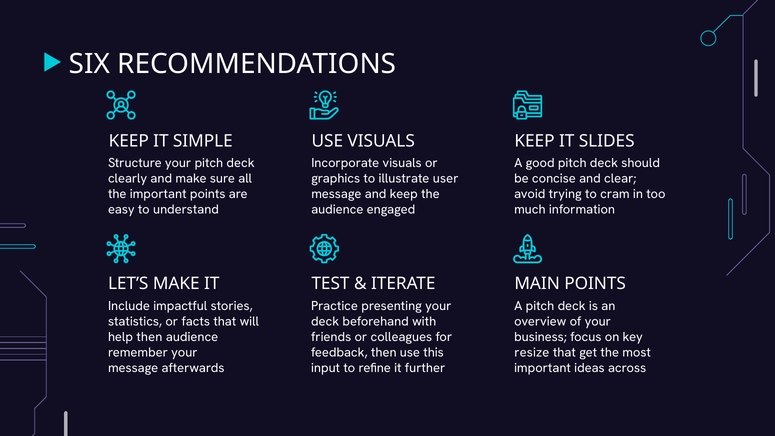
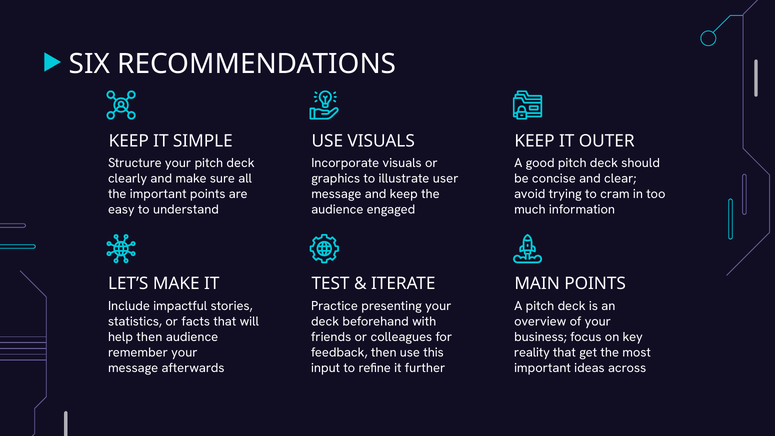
SLIDES: SLIDES -> OUTER
resize: resize -> reality
